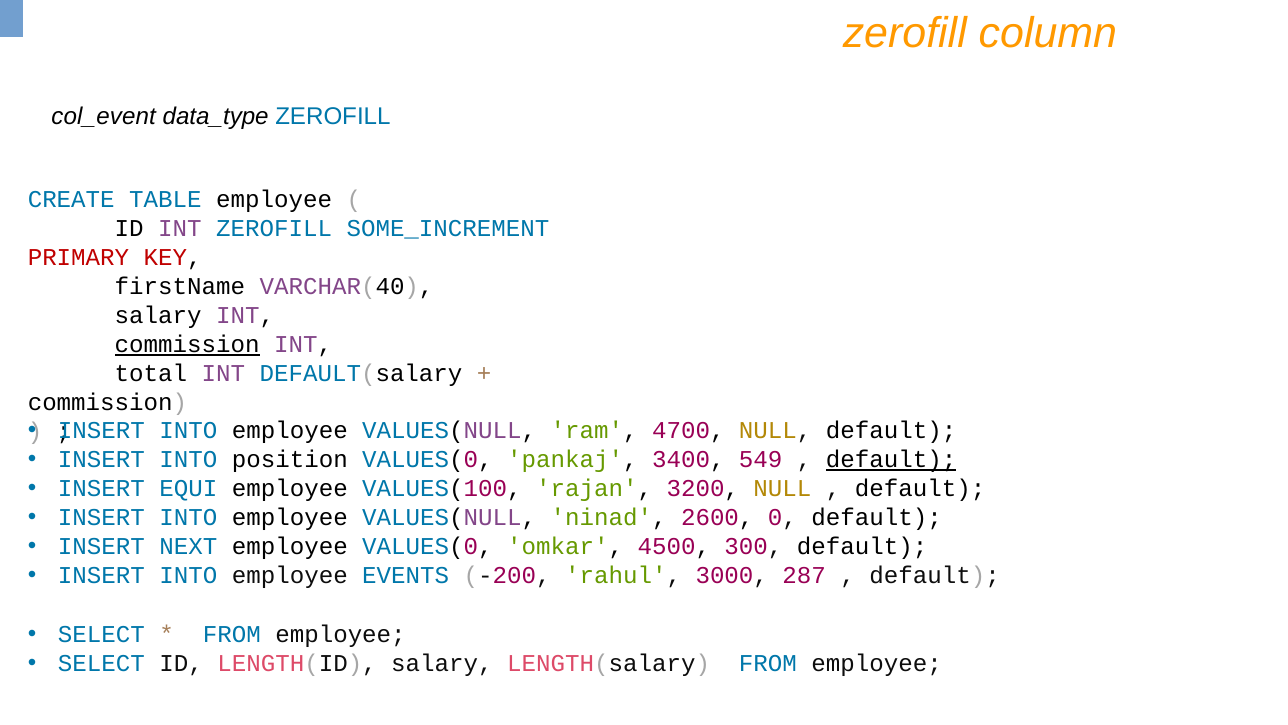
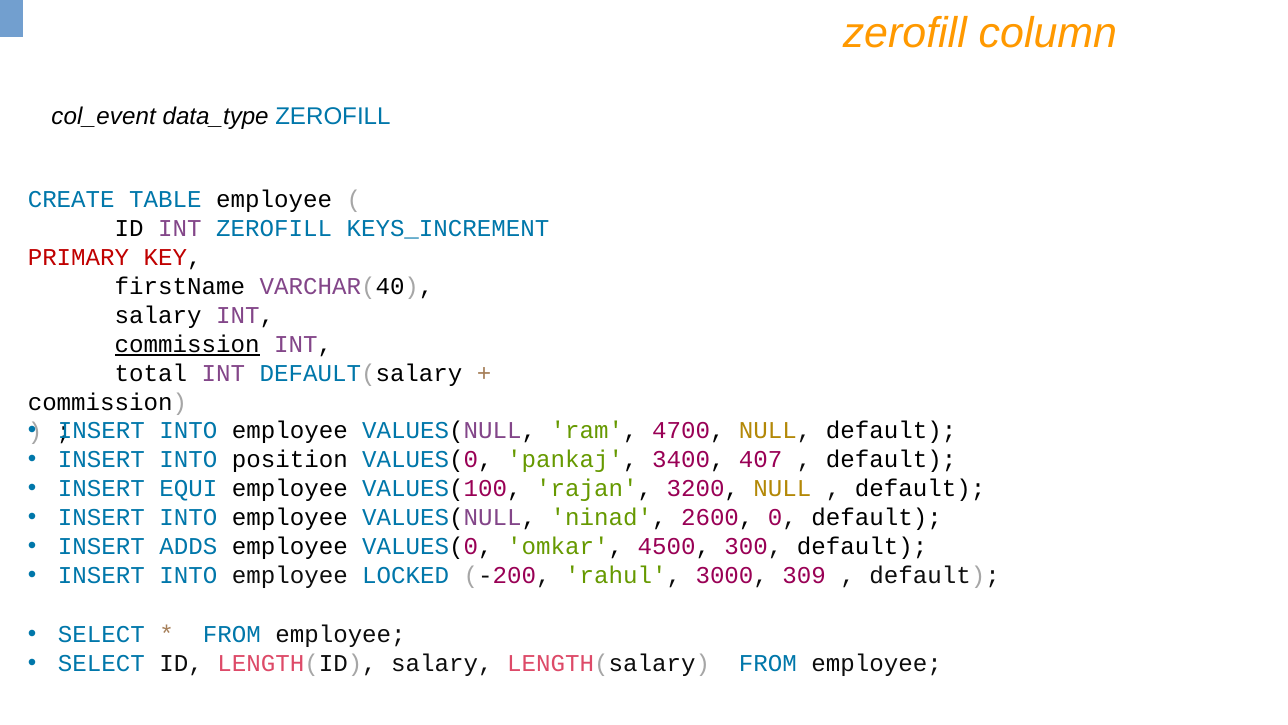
SOME_INCREMENT: SOME_INCREMENT -> KEYS_INCREMENT
549: 549 -> 407
default at (891, 459) underline: present -> none
NEXT: NEXT -> ADDS
EVENTS: EVENTS -> LOCKED
287: 287 -> 309
